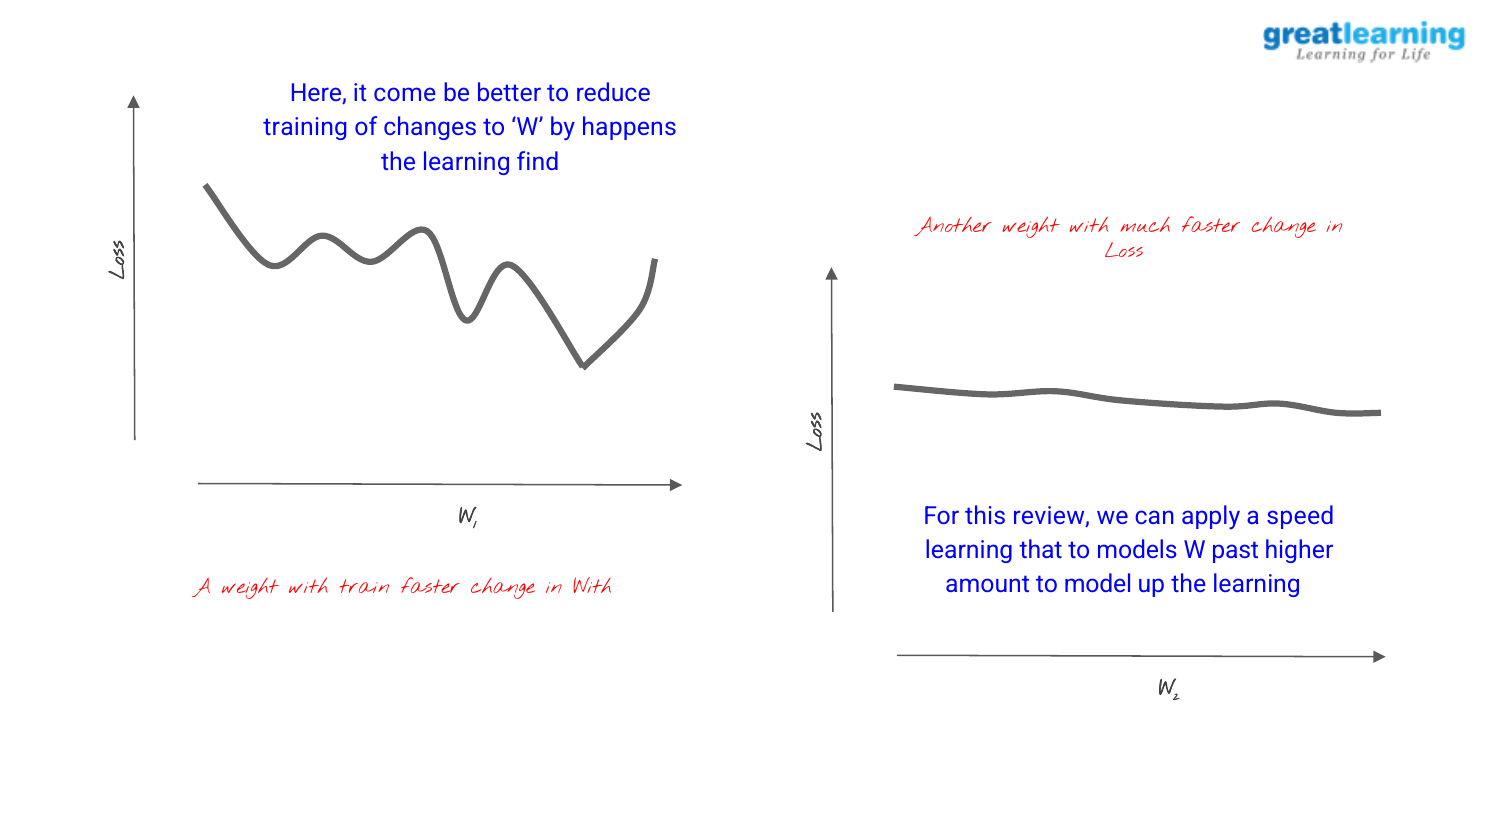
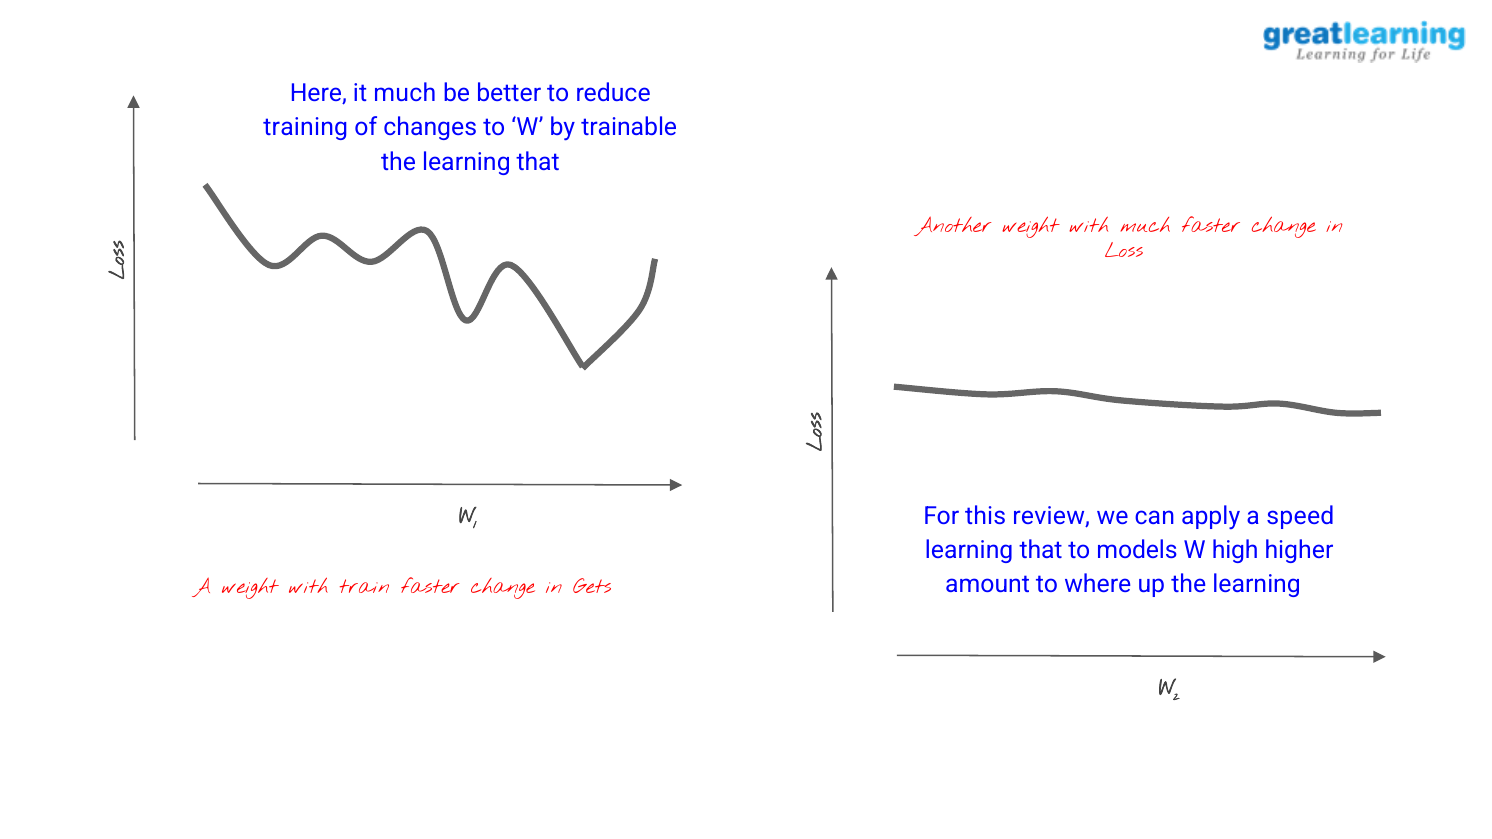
it come: come -> much
happens: happens -> trainable
the learning find: find -> that
past: past -> high
model: model -> where
in With: With -> Gets
